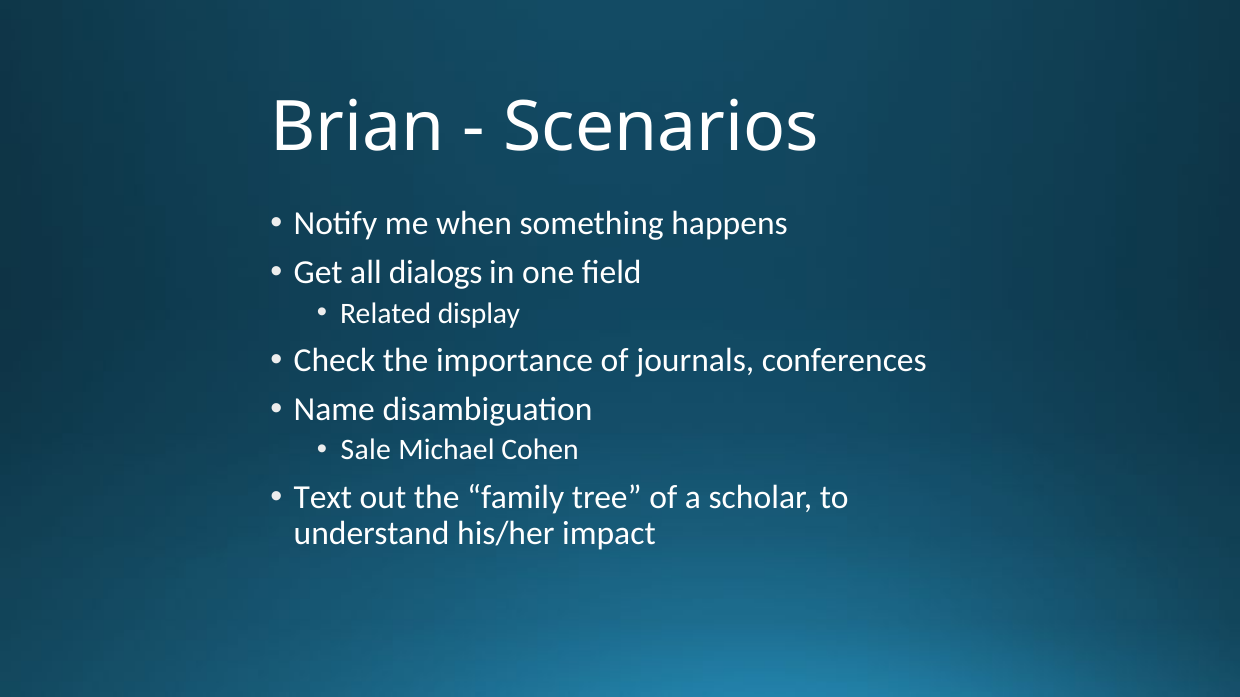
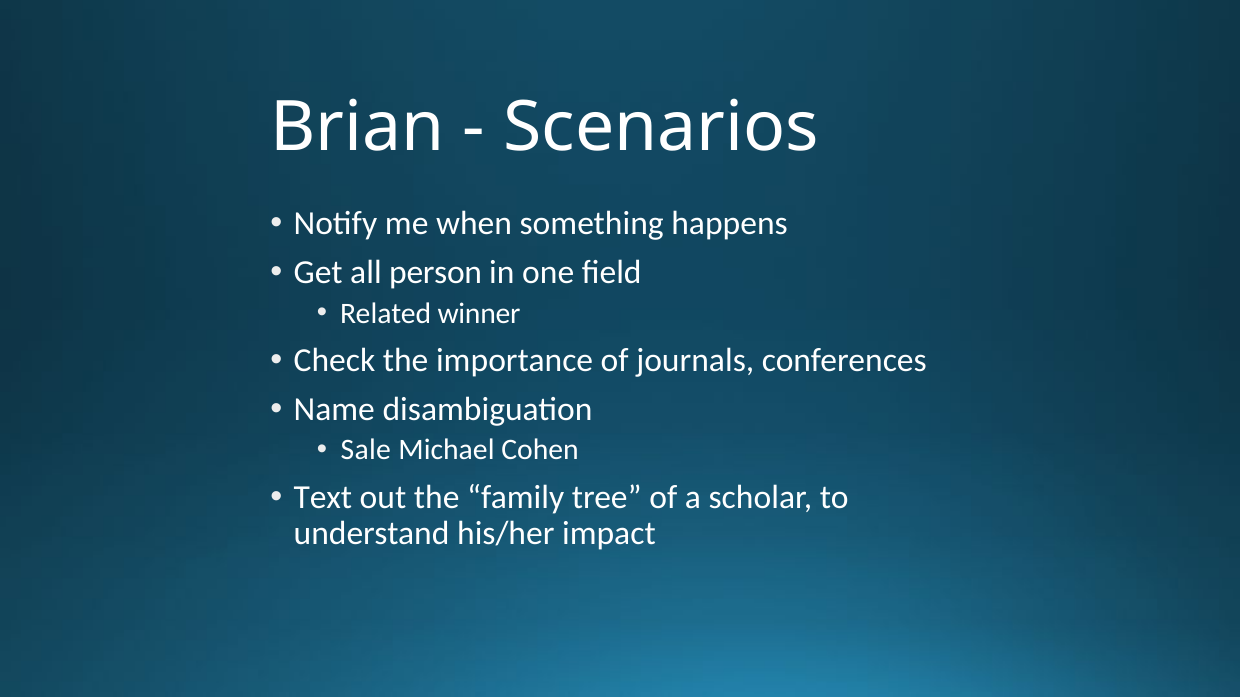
dialogs: dialogs -> person
display: display -> winner
